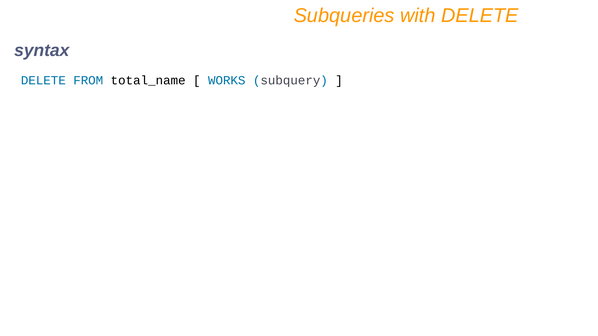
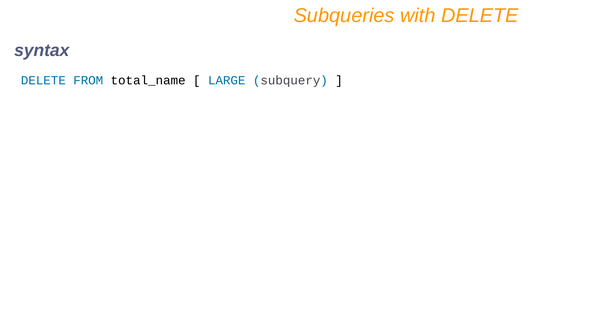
WORKS: WORKS -> LARGE
